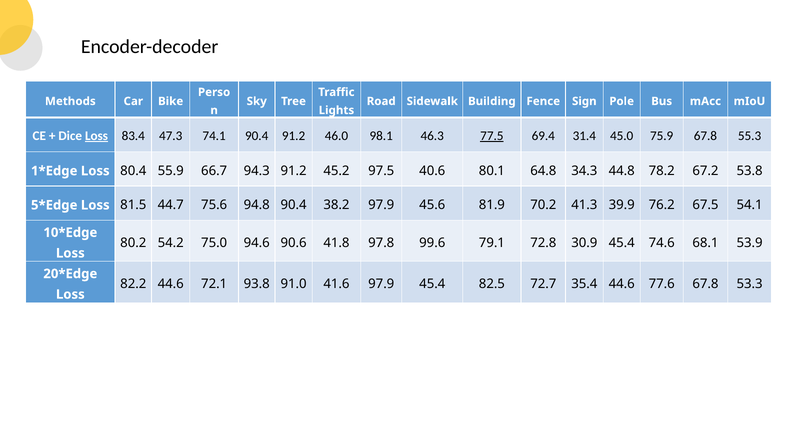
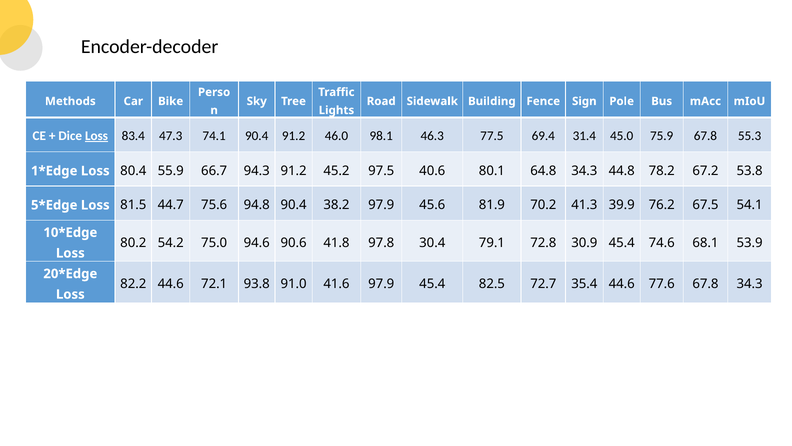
77.5 underline: present -> none
99.6: 99.6 -> 30.4
67.8 53.3: 53.3 -> 34.3
